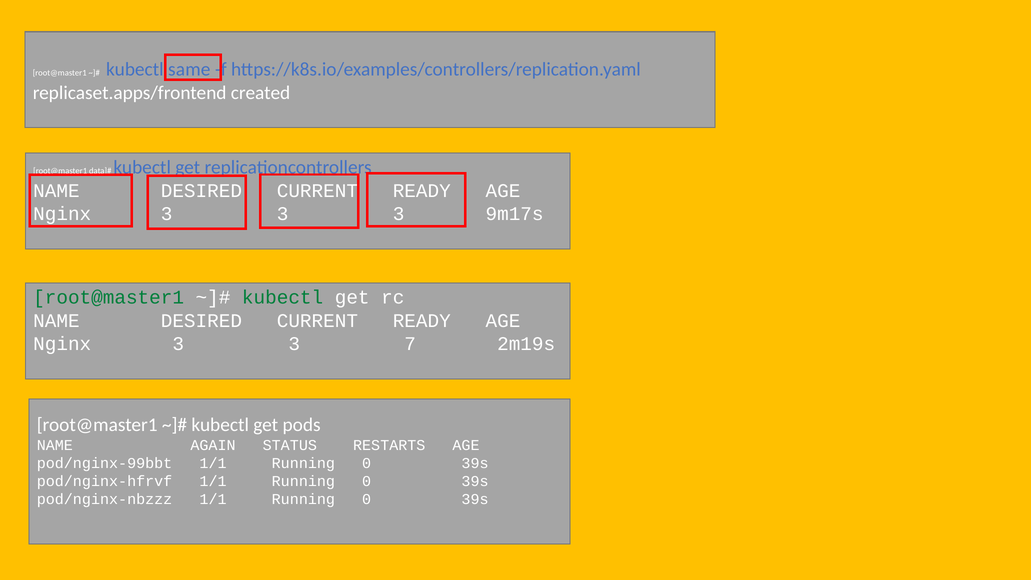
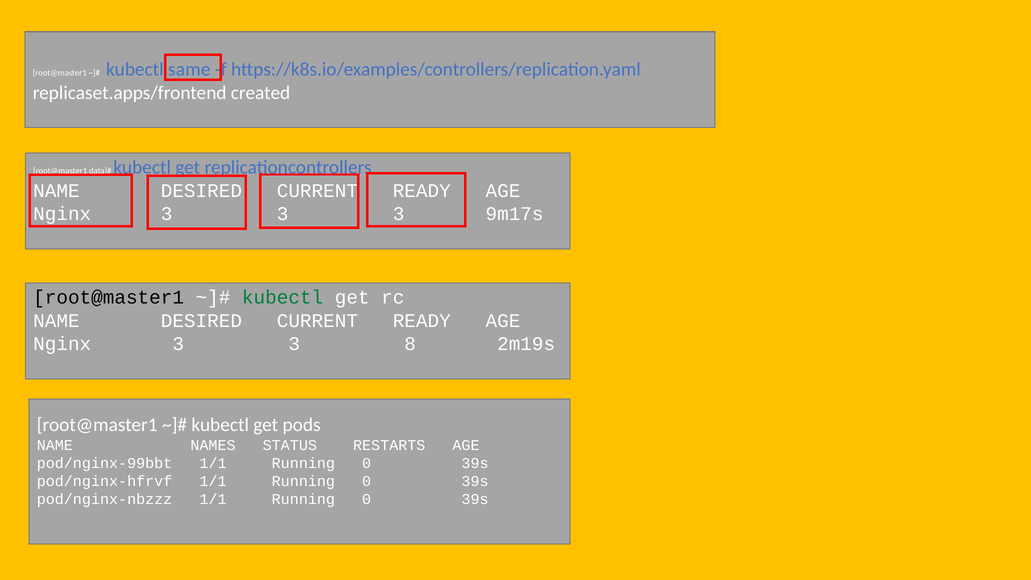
root@master1 at (109, 298) colour: green -> black
7: 7 -> 8
AGAIN: AGAIN -> NAMES
